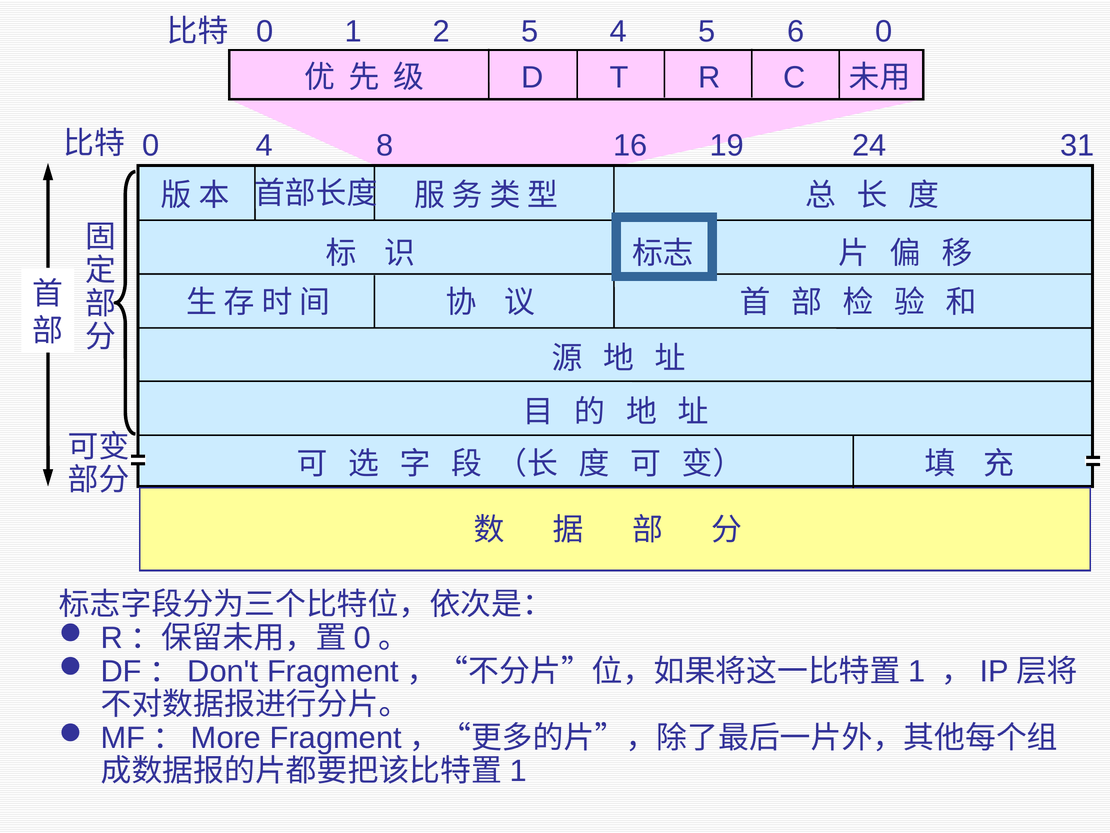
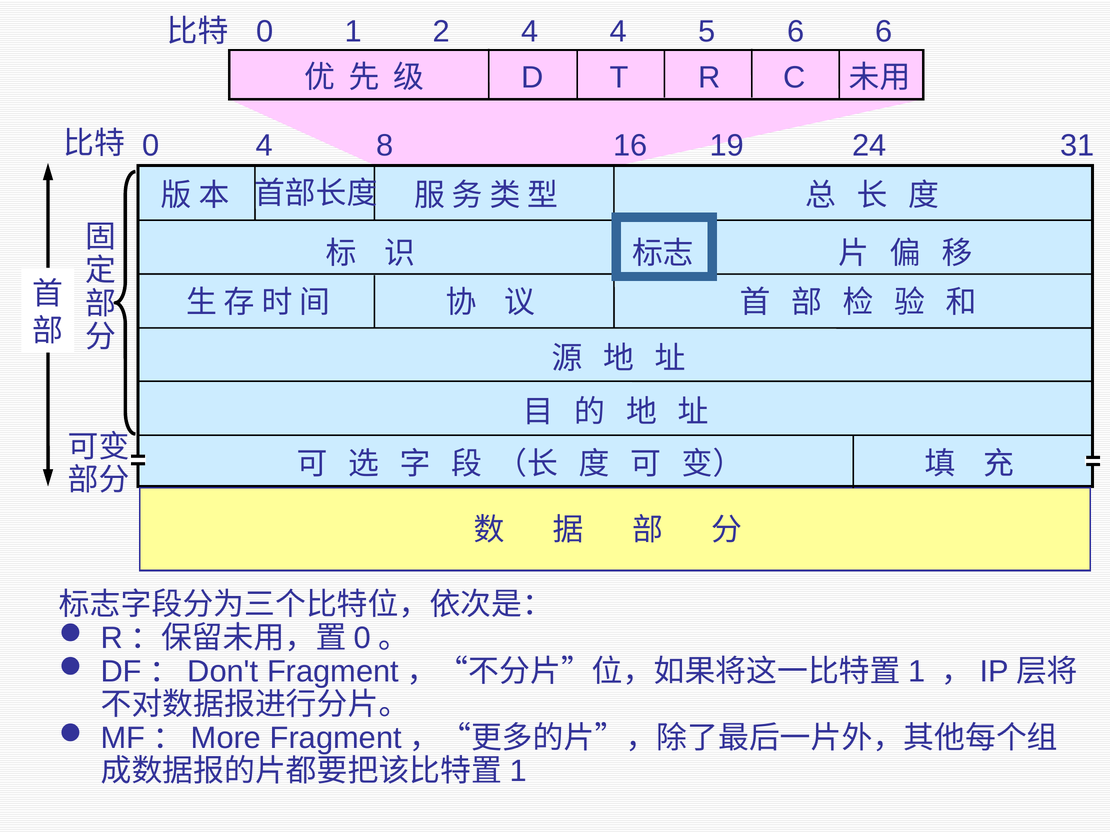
2 5: 5 -> 4
6 0: 0 -> 6
